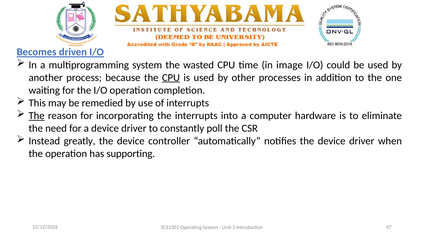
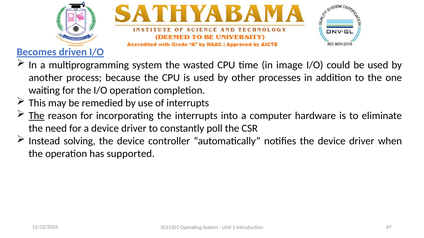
CPU at (171, 78) underline: present -> none
greatly: greatly -> solving
supporting: supporting -> supported
